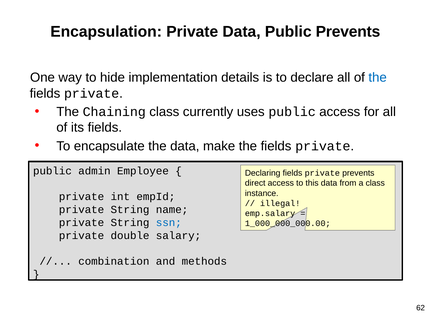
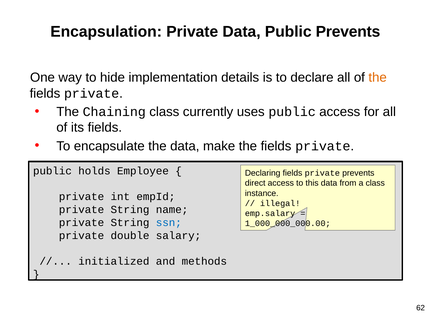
the at (378, 78) colour: blue -> orange
admin: admin -> holds
combination: combination -> initialized
